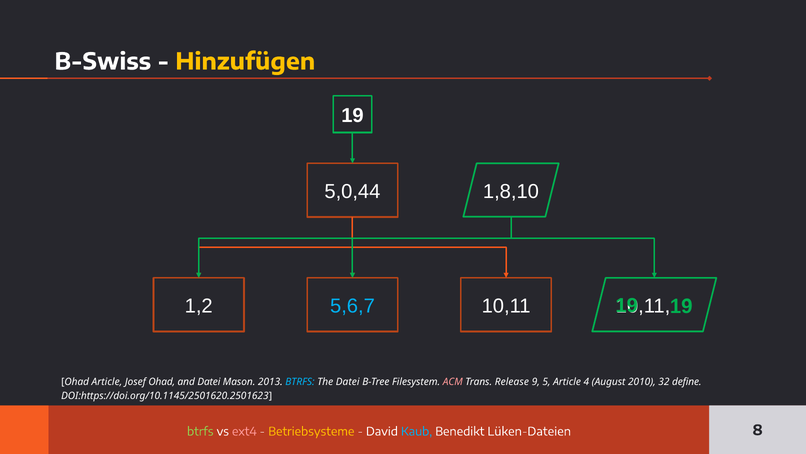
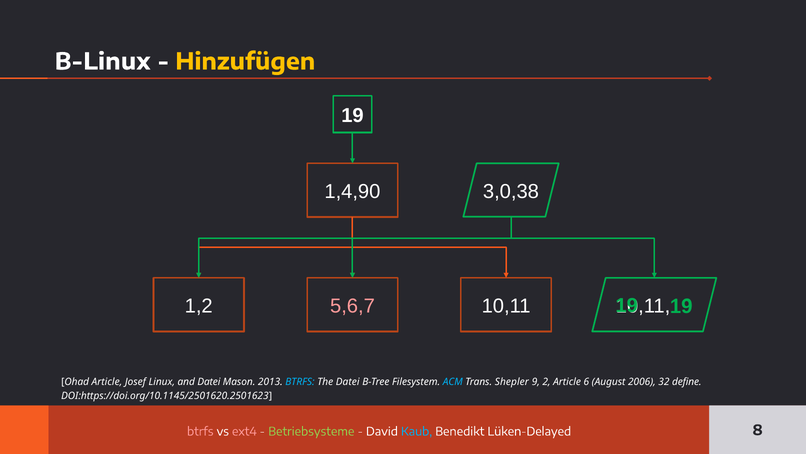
B-Swiss: B-Swiss -> B-Linux
1,8,10: 1,8,10 -> 3,0,38
5,0,44: 5,0,44 -> 1,4,90
5,6,7 colour: light blue -> pink
Josef Ohad: Ohad -> Linux
ACM colour: pink -> light blue
Release: Release -> Shepler
5: 5 -> 2
4: 4 -> 6
2010: 2010 -> 2006
btrfs at (200, 431) colour: light green -> pink
Betriebsysteme colour: yellow -> light green
Lüken-Dateien: Lüken-Dateien -> Lüken-Delayed
